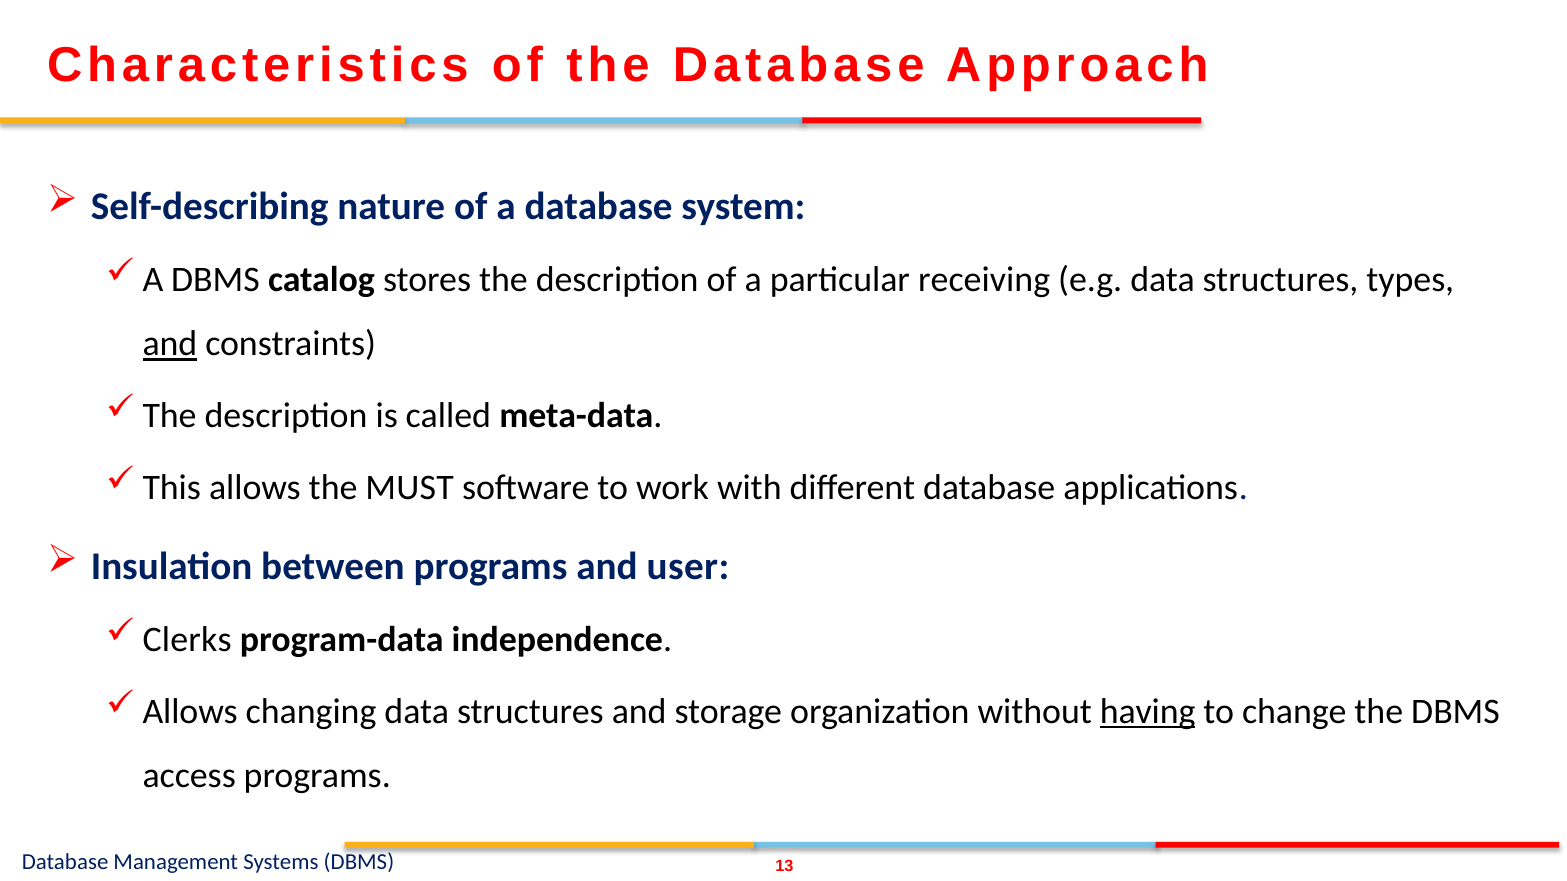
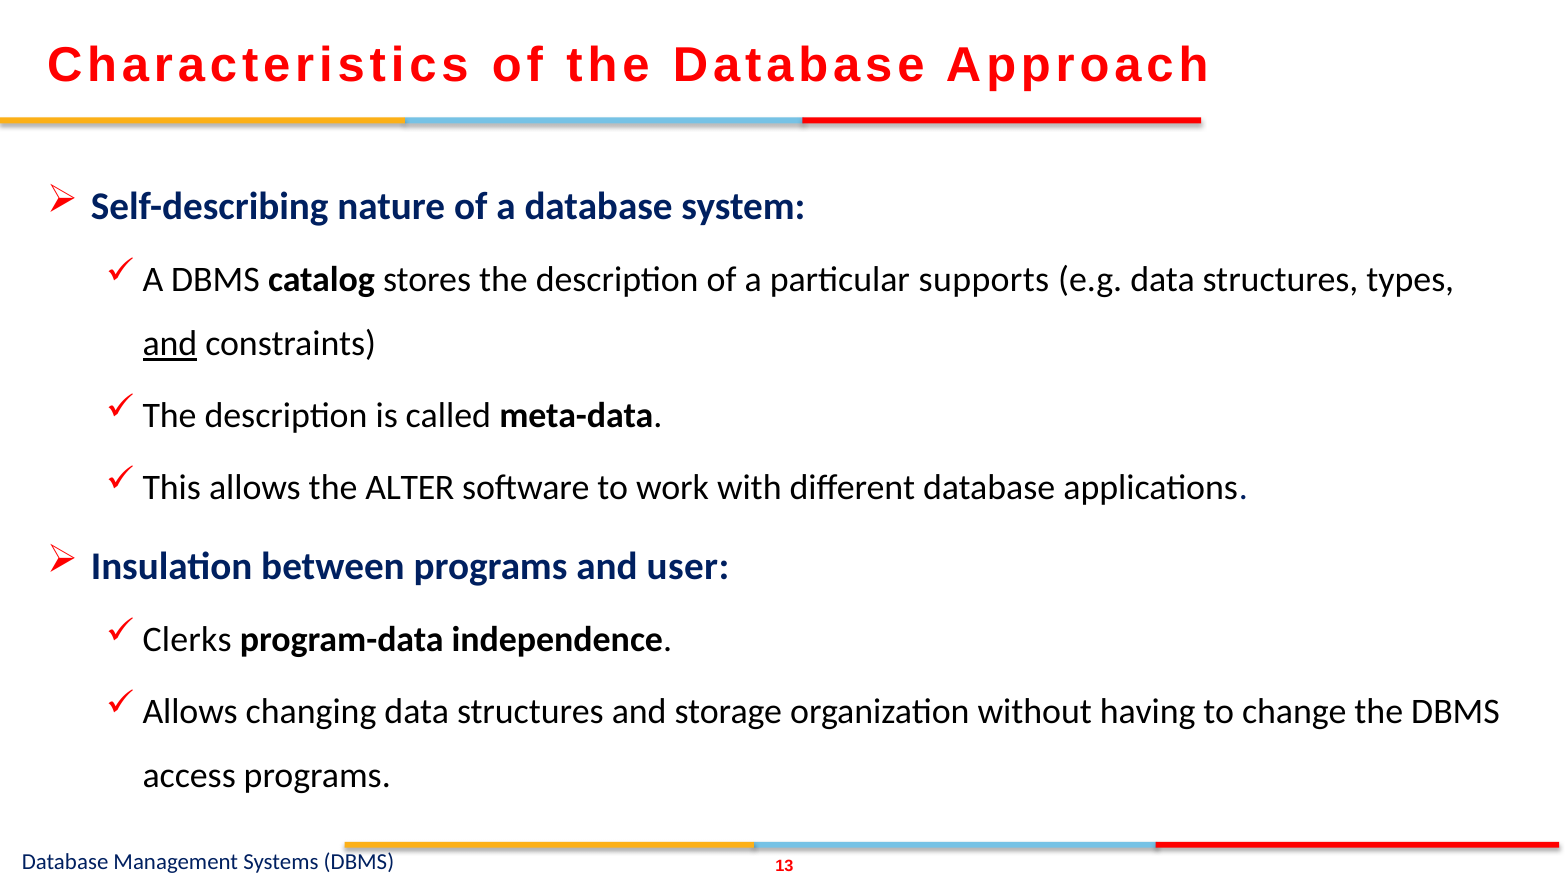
receiving: receiving -> supports
MUST: MUST -> ALTER
having underline: present -> none
